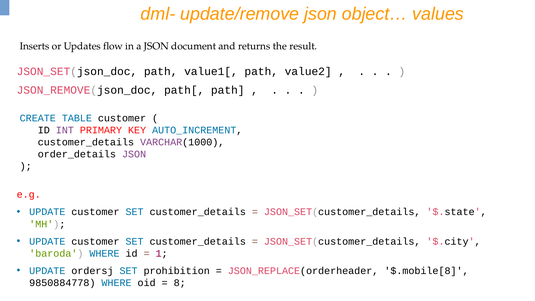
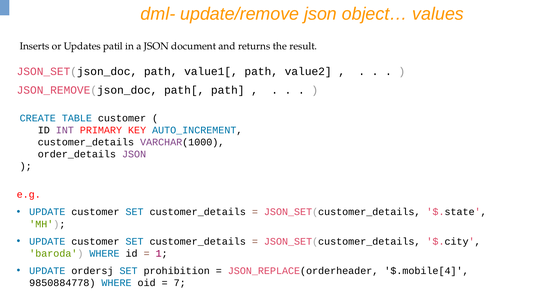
flow: flow -> patil
$.mobile[8: $.mobile[8 -> $.mobile[4
8: 8 -> 7
